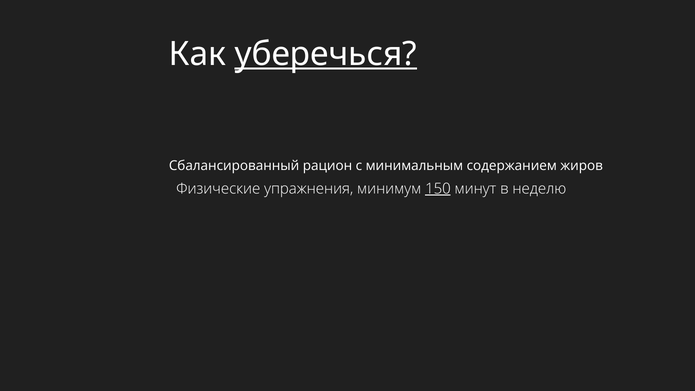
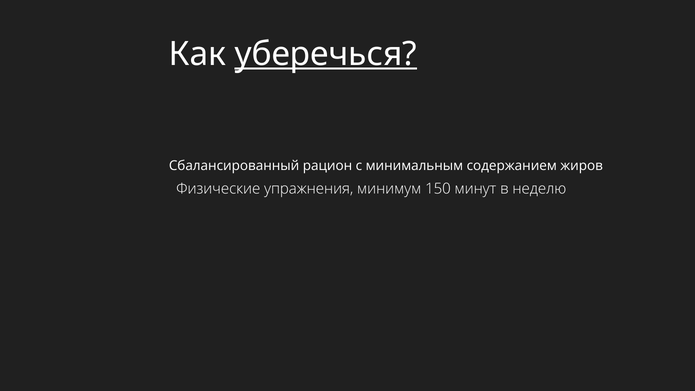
150 underline: present -> none
